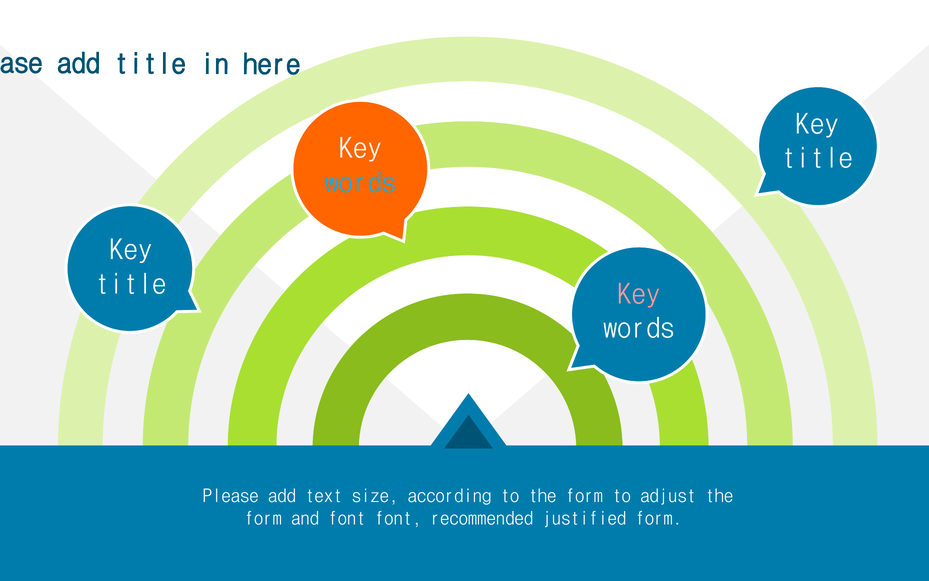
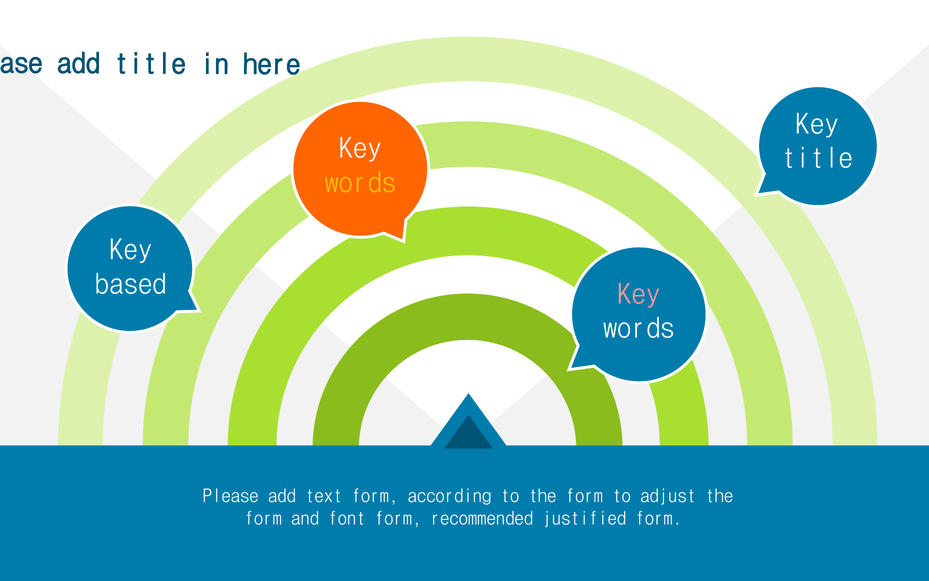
words at (360, 183) colour: light blue -> yellow
title at (131, 284): title -> based
text size: size -> form
font font: font -> form
